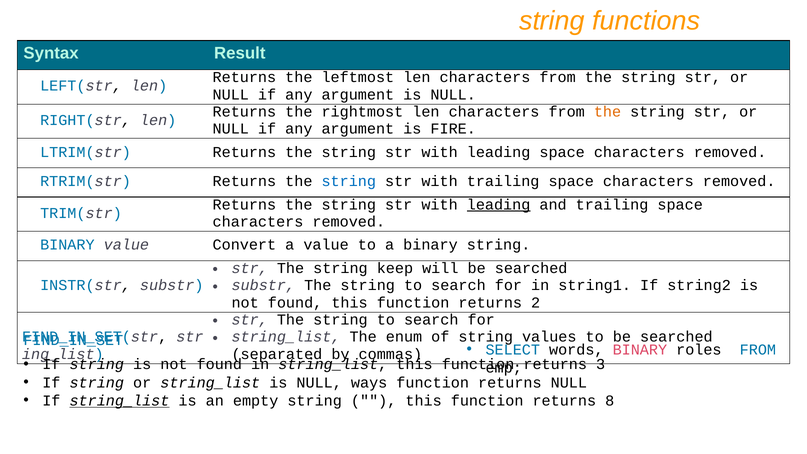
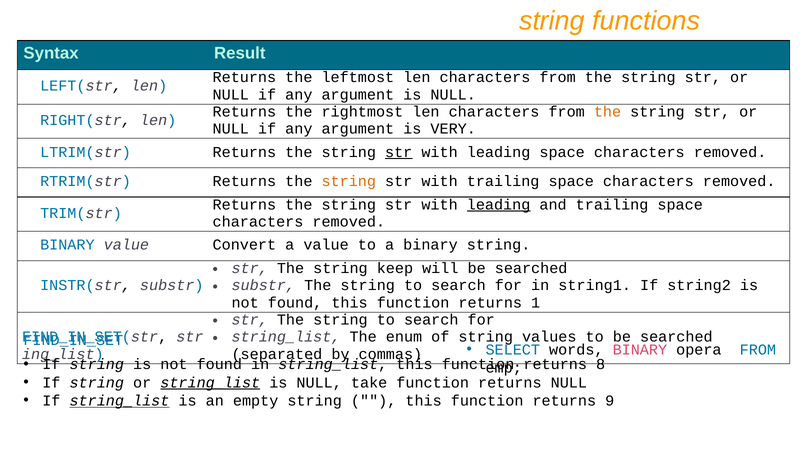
FIRE: FIRE -> VERY
str at (399, 152) underline: none -> present
string at (349, 181) colour: blue -> orange
2: 2 -> 1
roles: roles -> opera
3: 3 -> 8
string_list at (210, 383) underline: none -> present
ways: ways -> take
8: 8 -> 9
